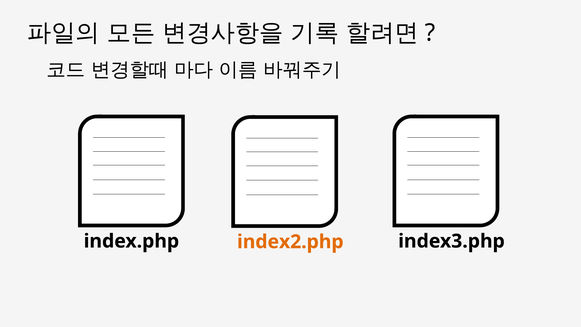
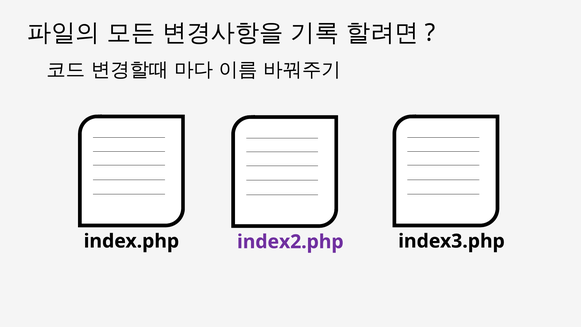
index2.php colour: orange -> purple
